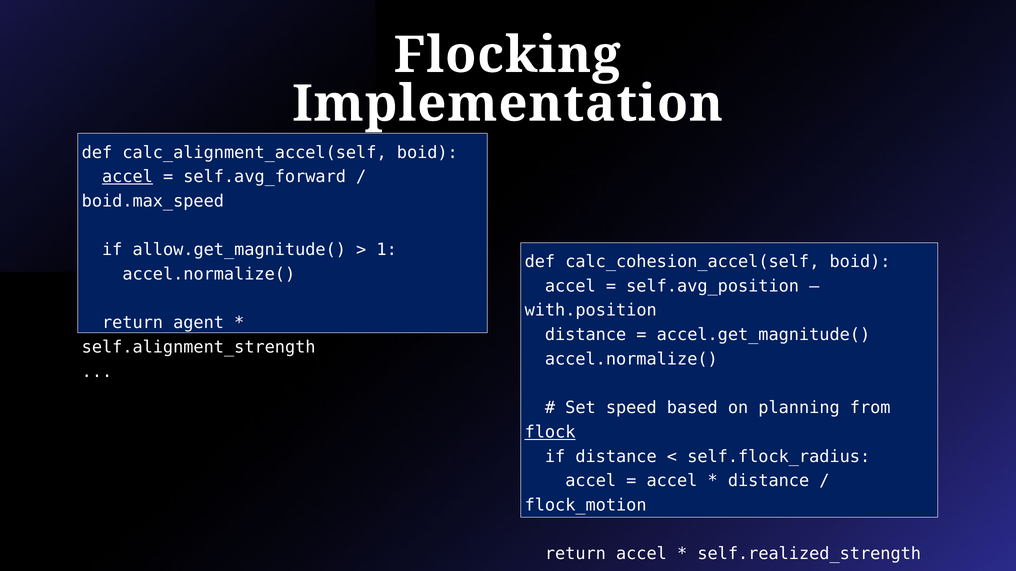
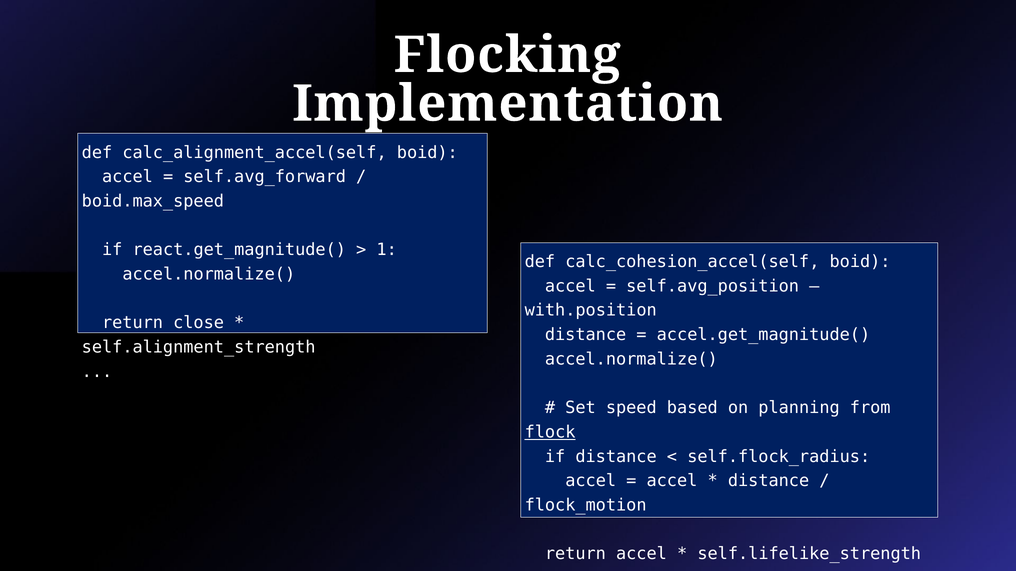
accel at (127, 177) underline: present -> none
allow.get_magnitude(: allow.get_magnitude( -> react.get_magnitude(
agent: agent -> close
self.realized_strength: self.realized_strength -> self.lifelike_strength
